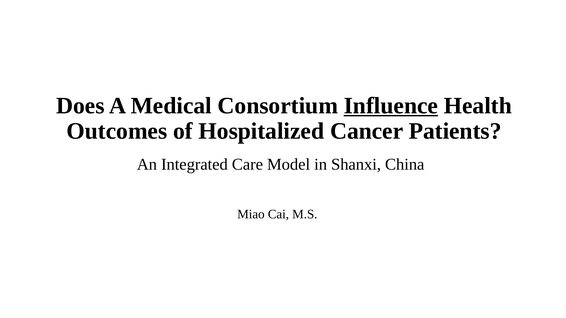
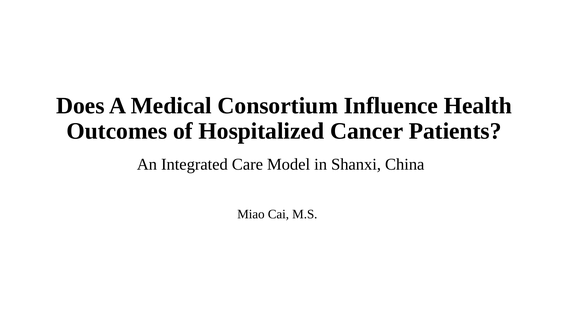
Influence underline: present -> none
